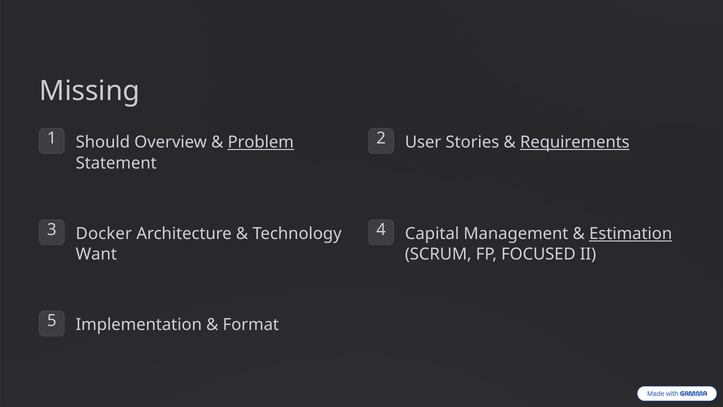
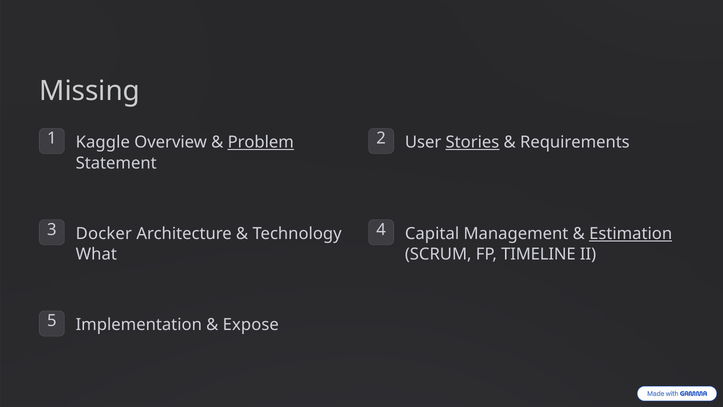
Should: Should -> Kaggle
Stories underline: none -> present
Requirements underline: present -> none
Want: Want -> What
FOCUSED: FOCUSED -> TIMELINE
Format: Format -> Expose
